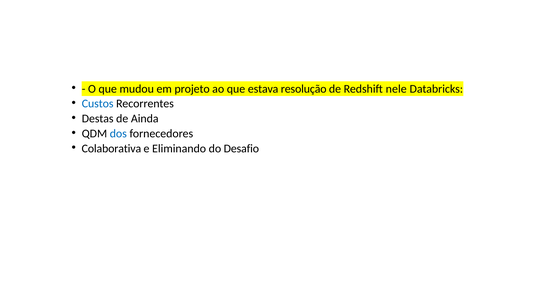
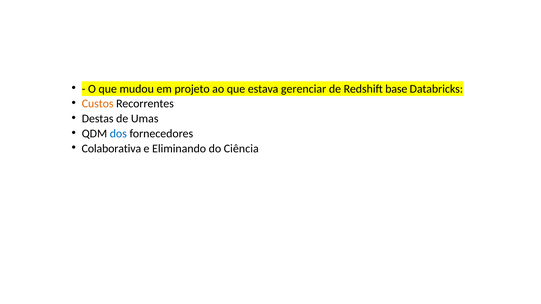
resolução: resolução -> gerenciar
nele: nele -> base
Custos colour: blue -> orange
Ainda: Ainda -> Umas
Desafio: Desafio -> Ciência
